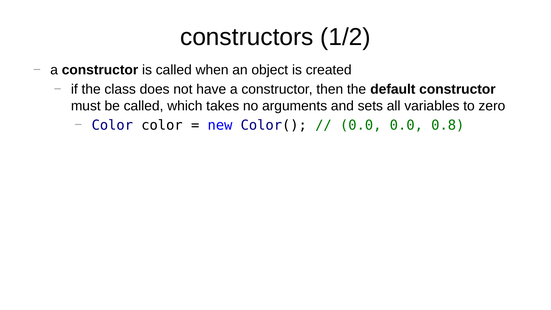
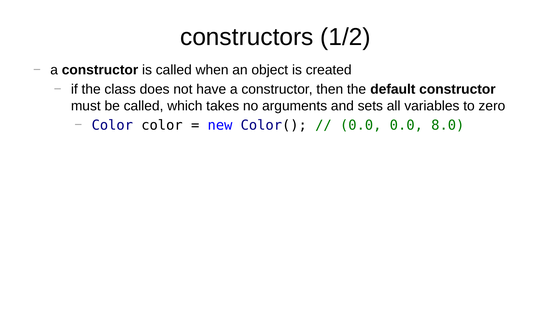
0.8: 0.8 -> 8.0
